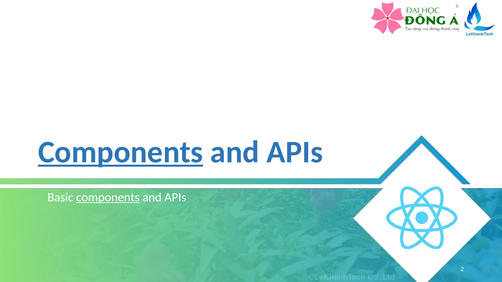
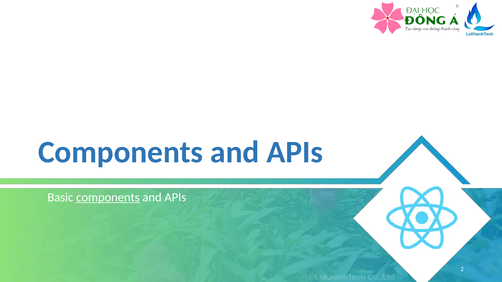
Components at (121, 152) underline: present -> none
